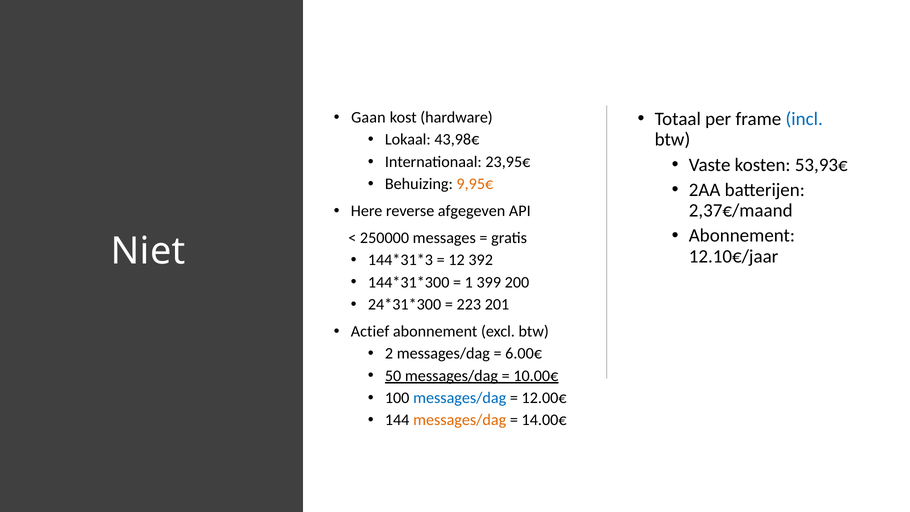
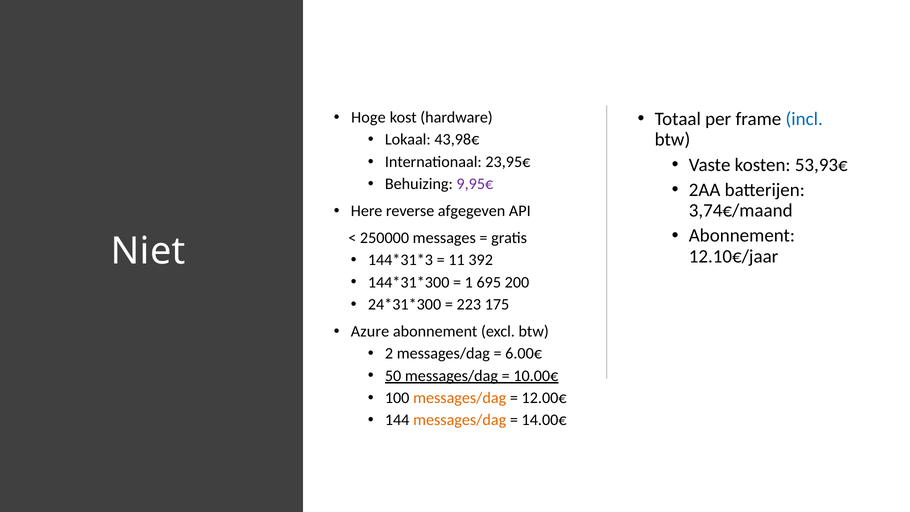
Gaan: Gaan -> Hoge
9,95€ colour: orange -> purple
2,37€/maand: 2,37€/maand -> 3,74€/maand
12: 12 -> 11
399: 399 -> 695
201: 201 -> 175
Actief: Actief -> Azure
messages/dag at (460, 398) colour: blue -> orange
